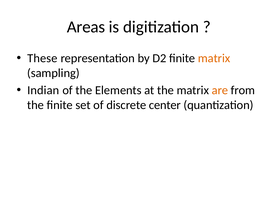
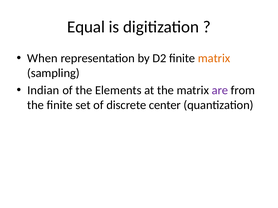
Areas: Areas -> Equal
These: These -> When
are colour: orange -> purple
